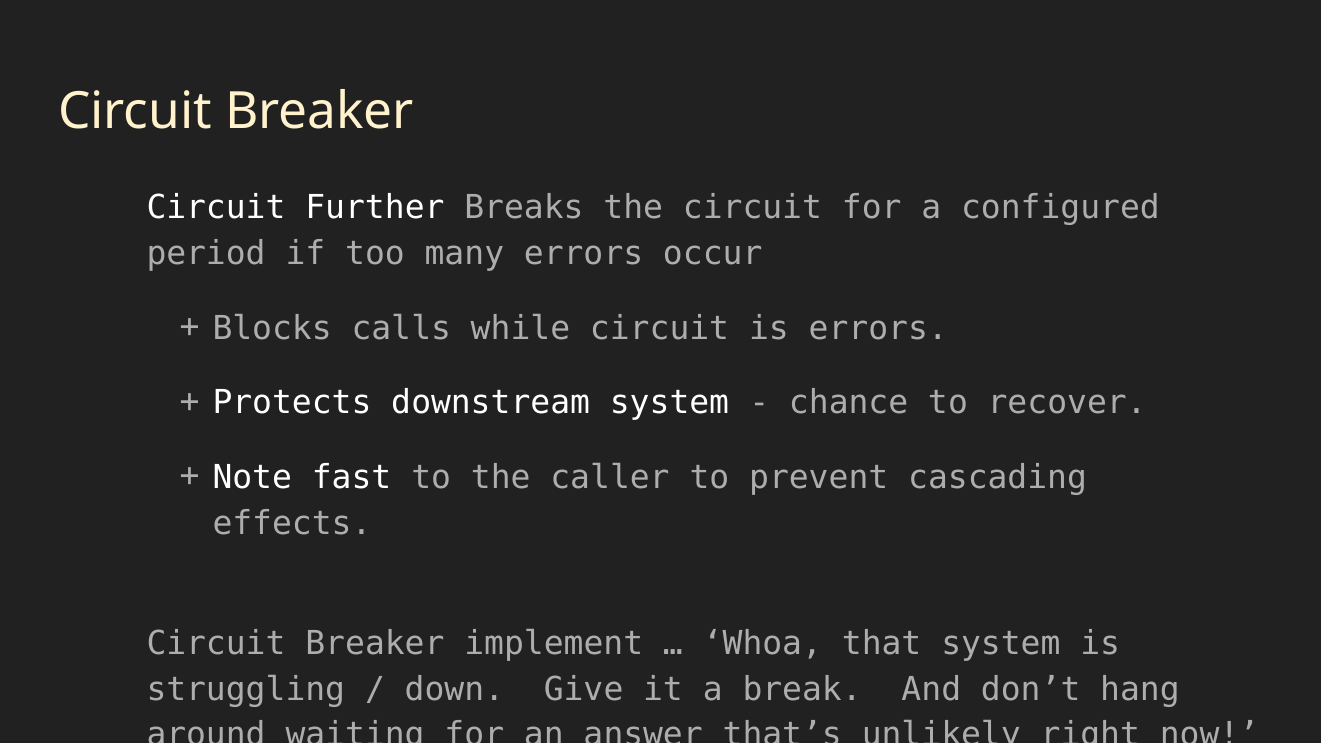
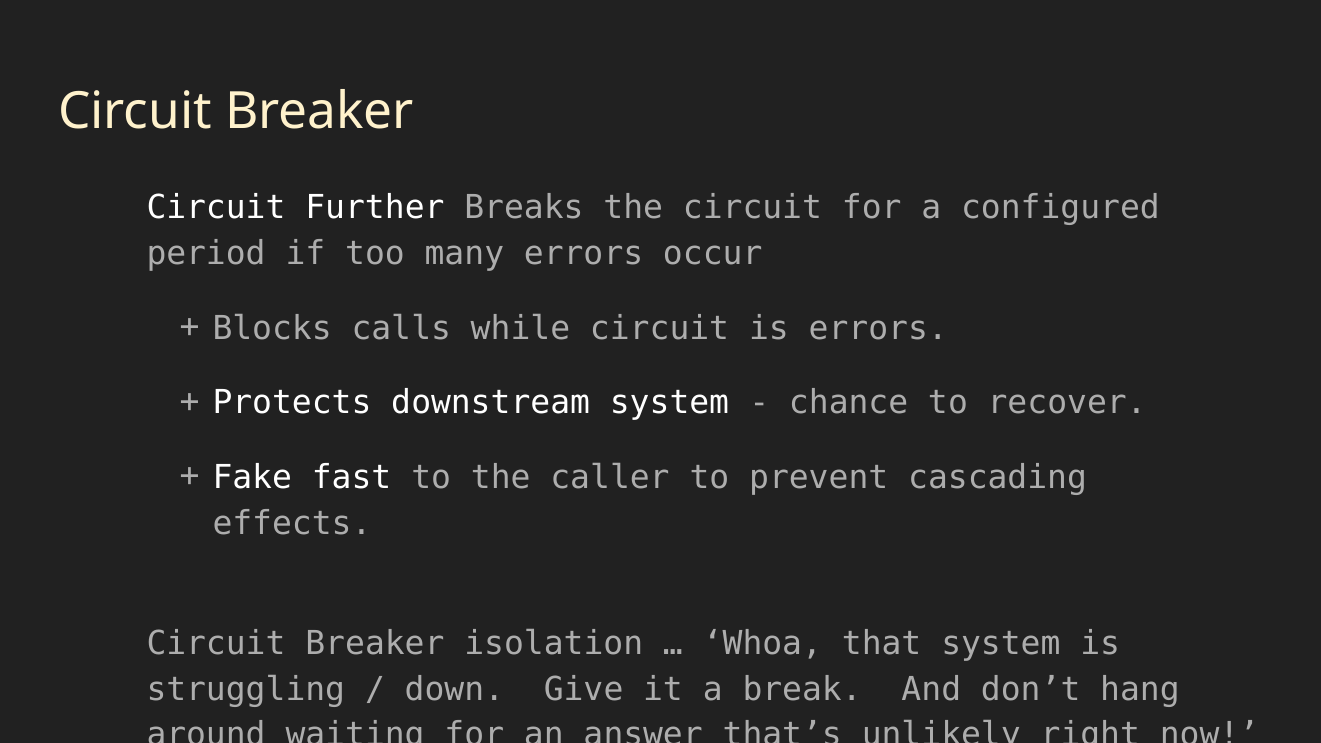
Note: Note -> Fake
implement: implement -> isolation
